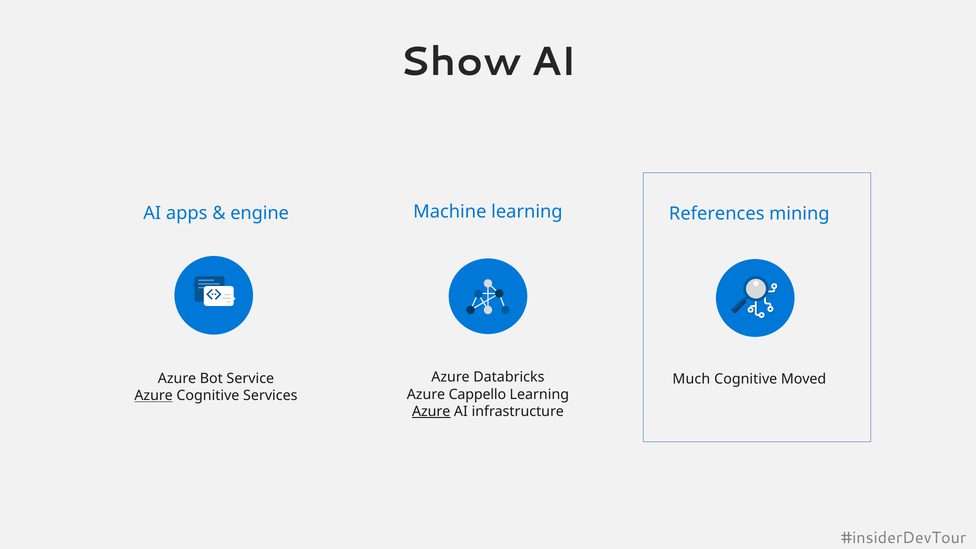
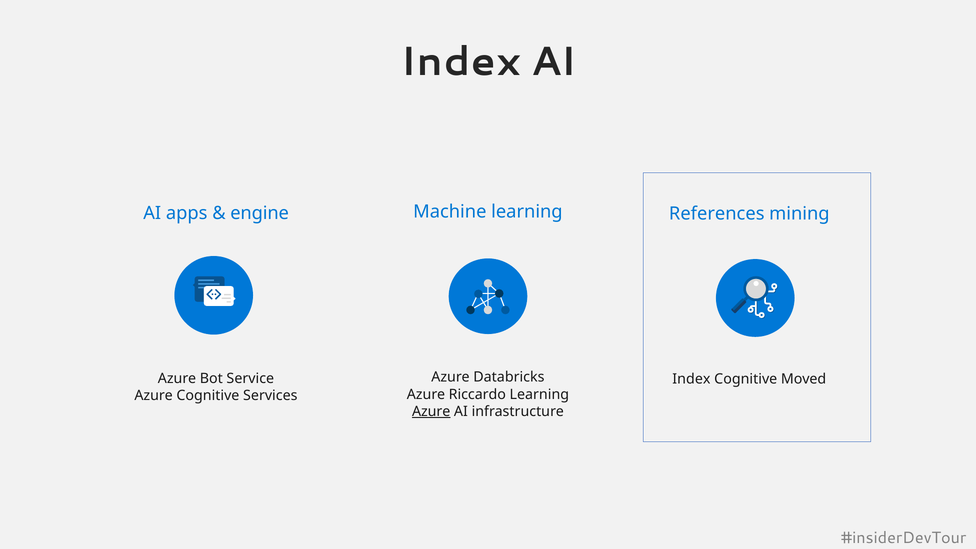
Show at (461, 62): Show -> Index
Much at (691, 379): Much -> Index
Cappello: Cappello -> Riccardo
Azure at (154, 396) underline: present -> none
